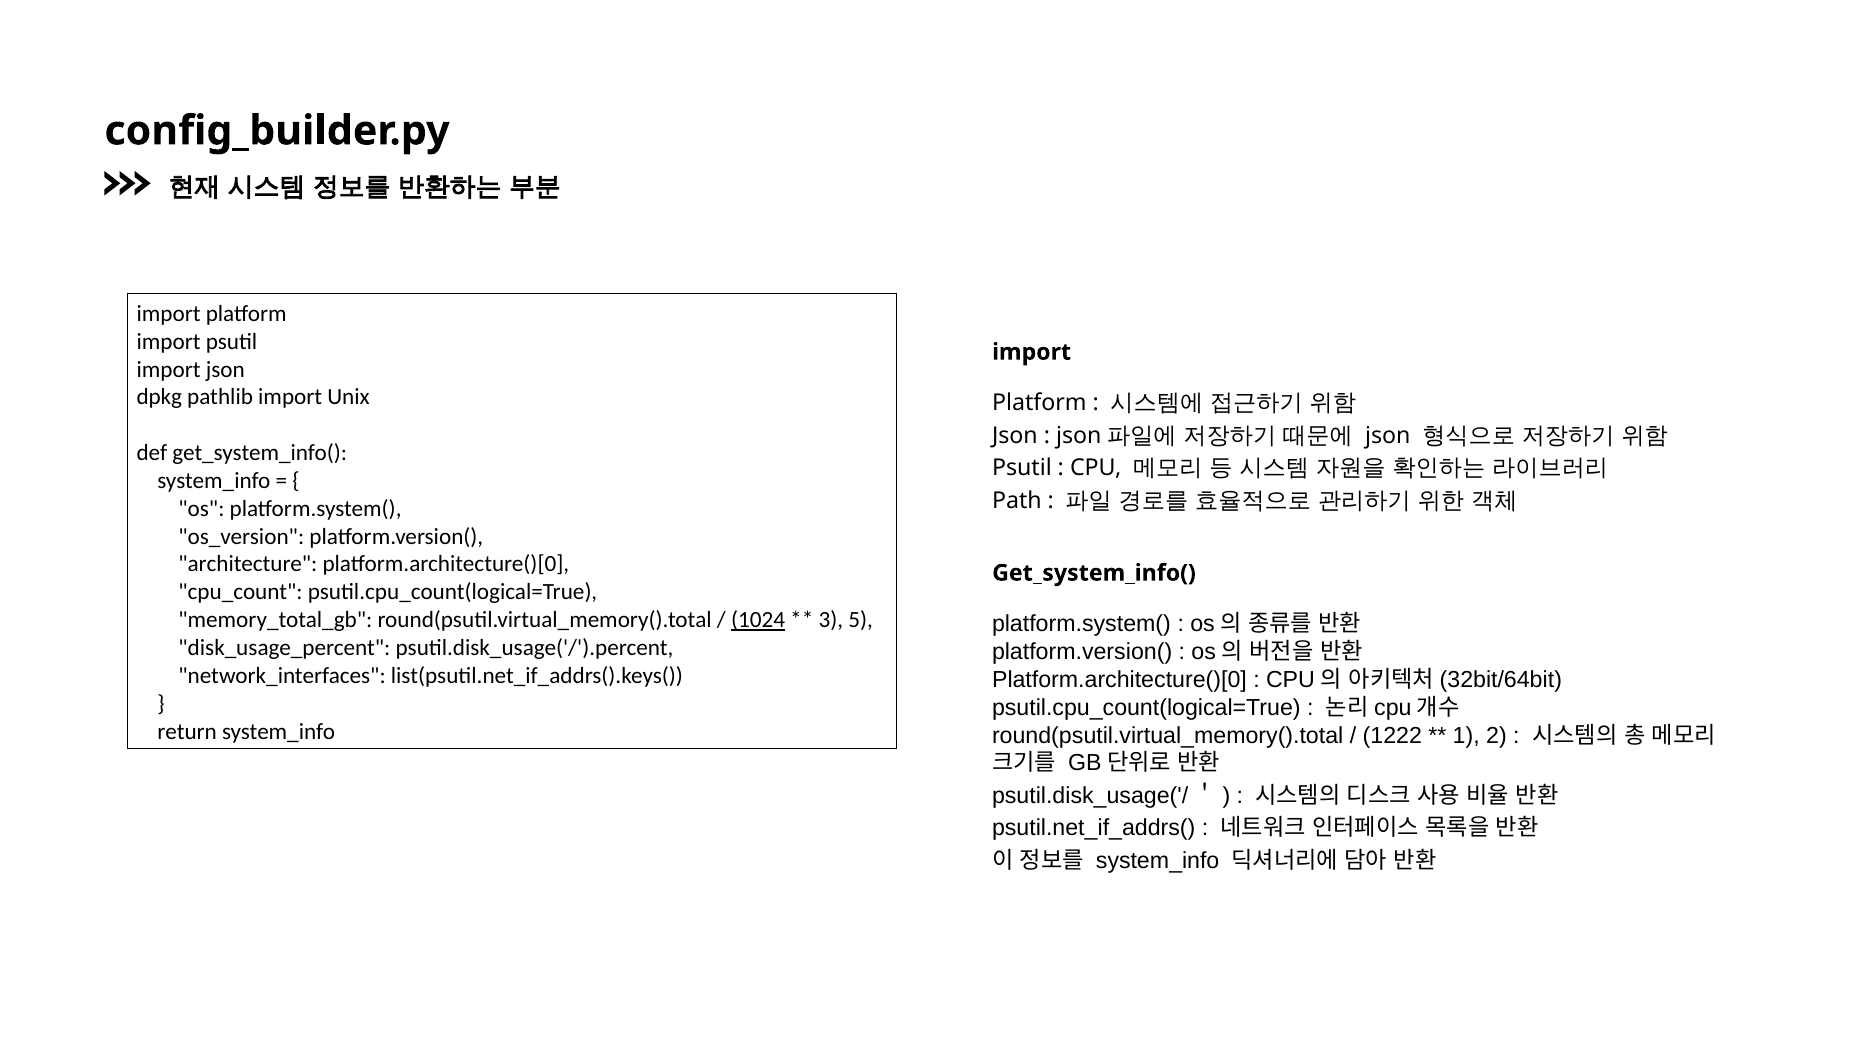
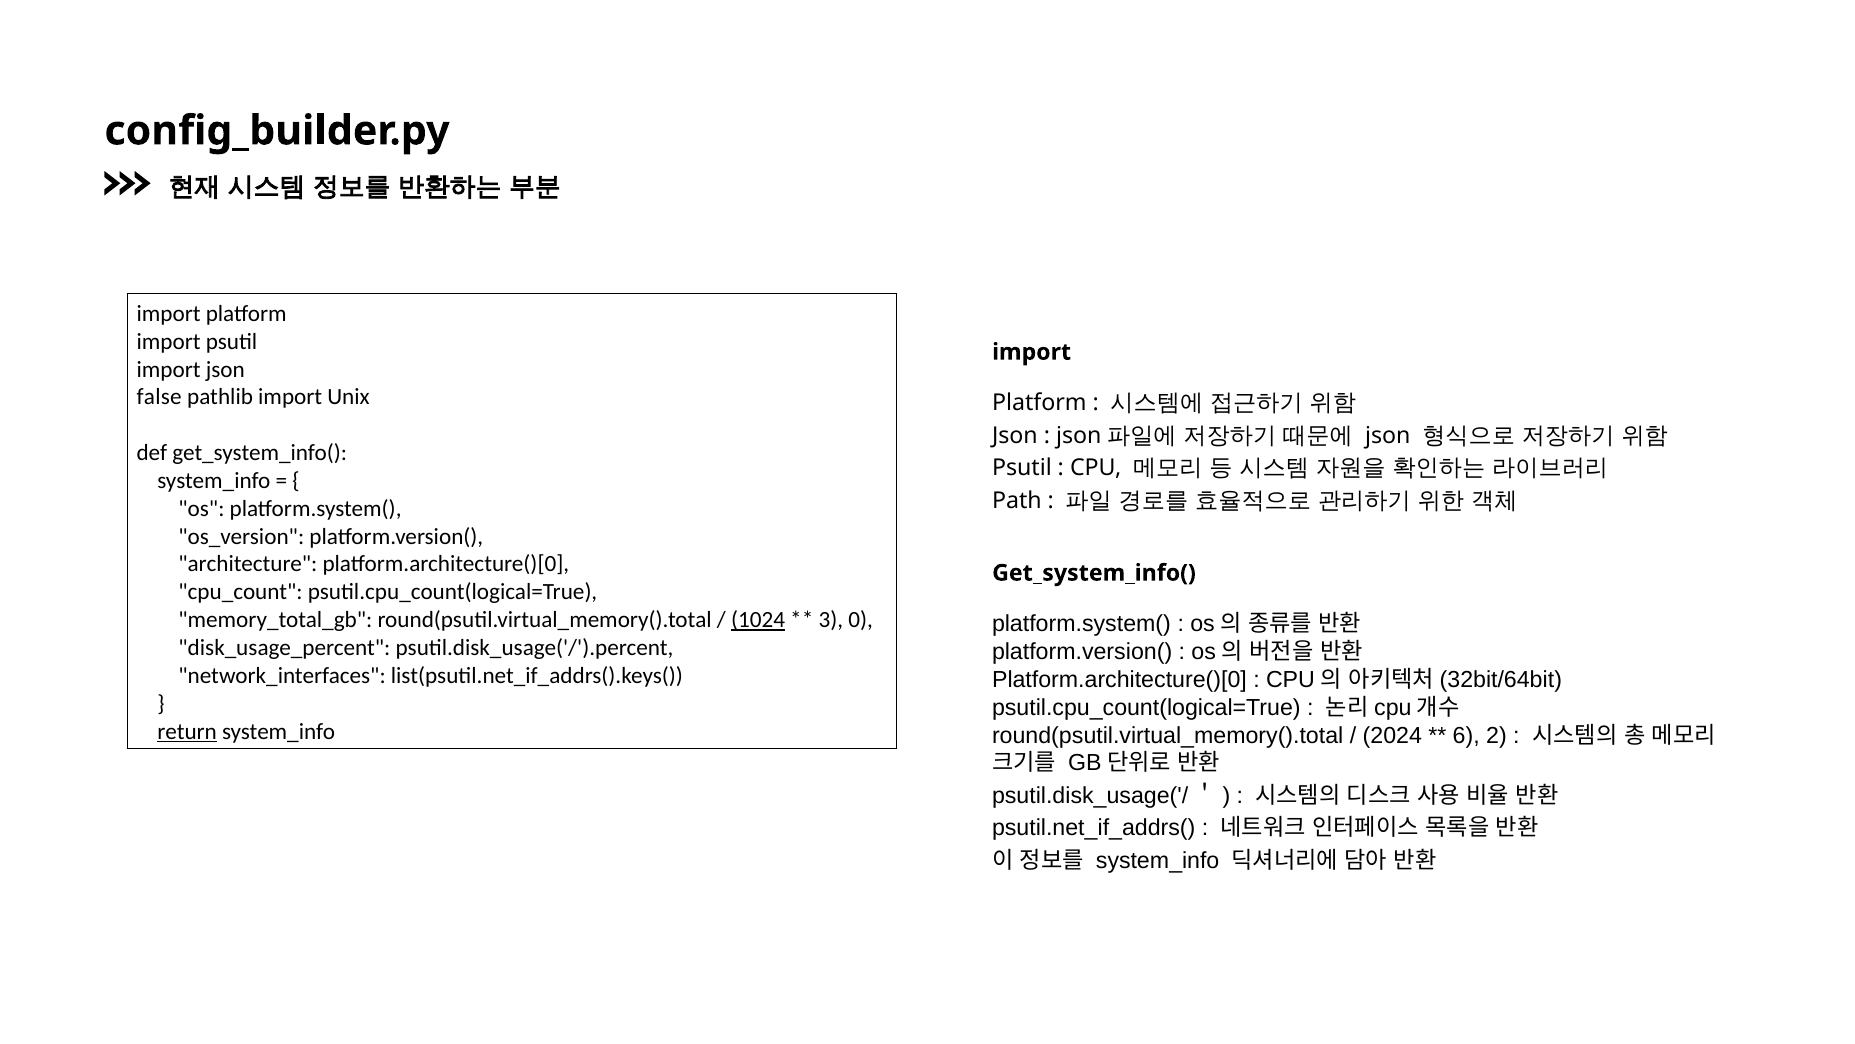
dpkg: dpkg -> false
5: 5 -> 0
return underline: none -> present
1222: 1222 -> 2024
1: 1 -> 6
